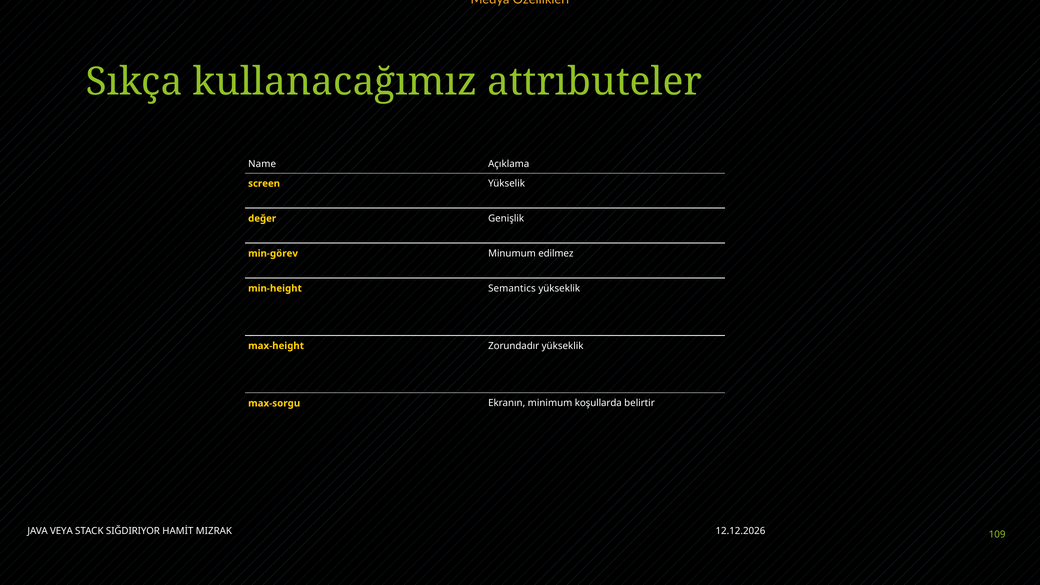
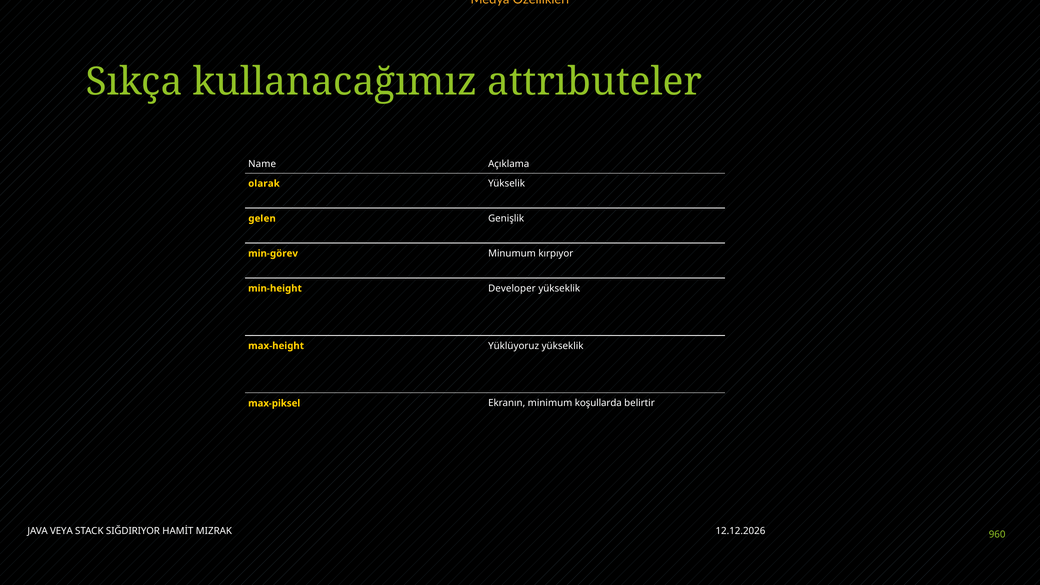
screen: screen -> olarak
değer: değer -> gelen
edilmez: edilmez -> kırpıyor
Semantics: Semantics -> Developer
Zorundadır: Zorundadır -> Yüklüyoruz
max-sorgu: max-sorgu -> max-piksel
109: 109 -> 960
